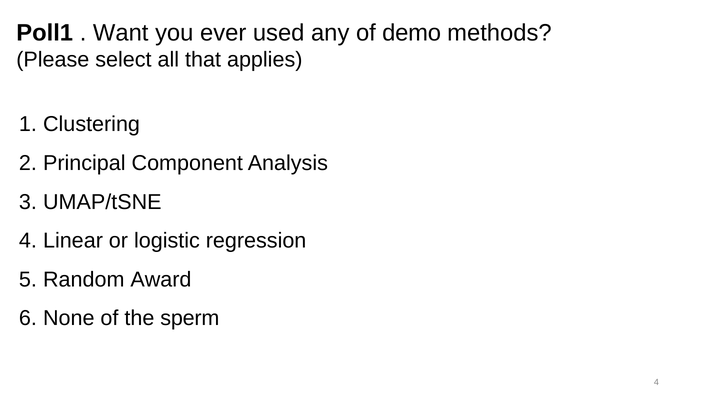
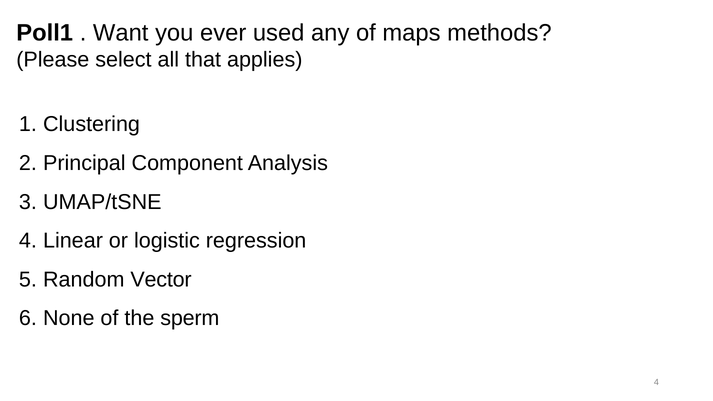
demo: demo -> maps
Award: Award -> Vector
